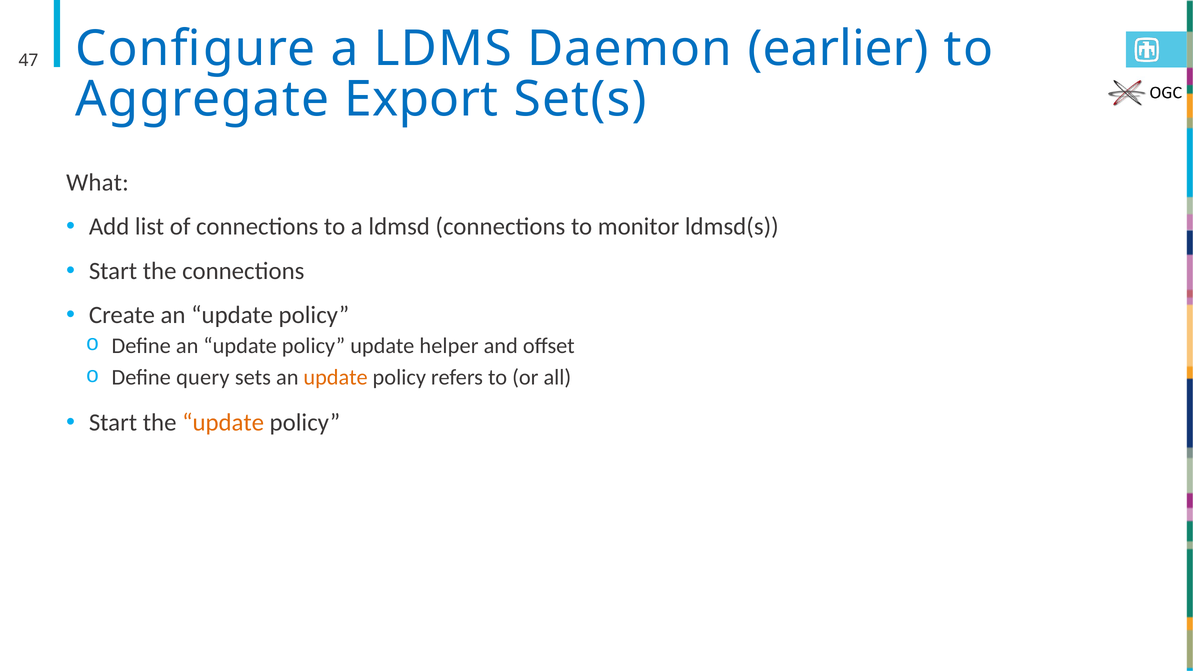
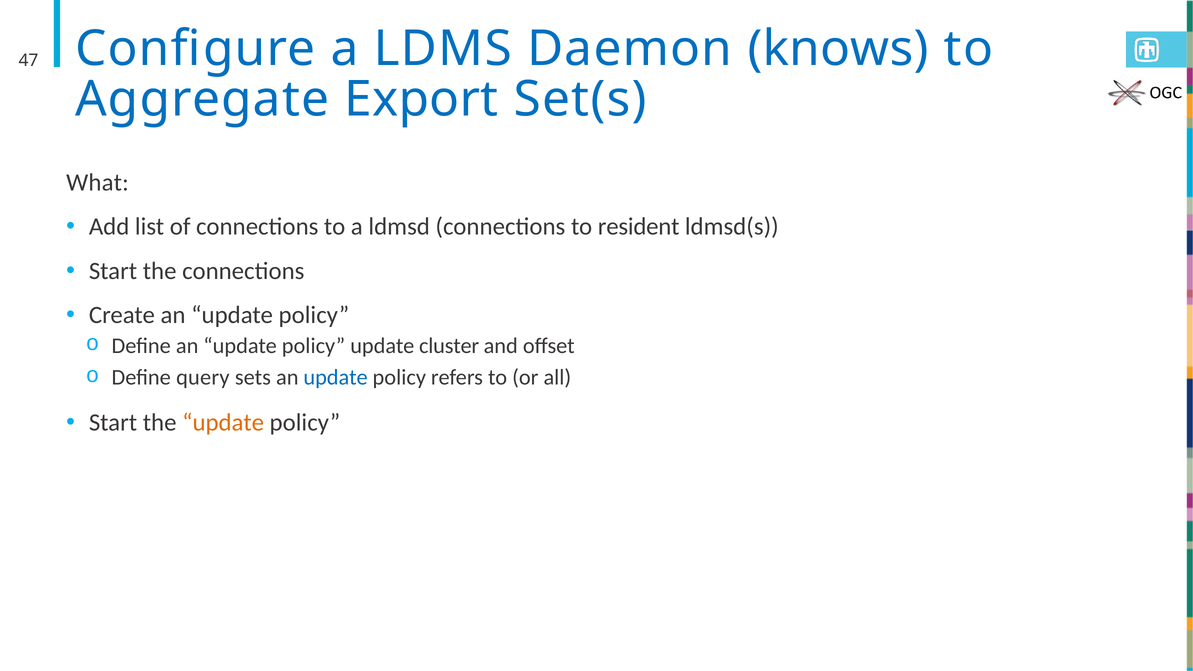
earlier: earlier -> knows
monitor: monitor -> resident
helper: helper -> cluster
update at (336, 377) colour: orange -> blue
